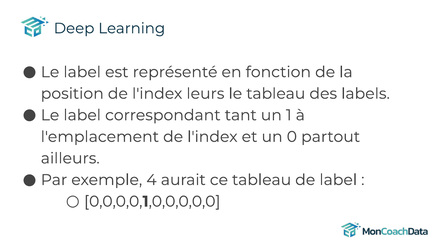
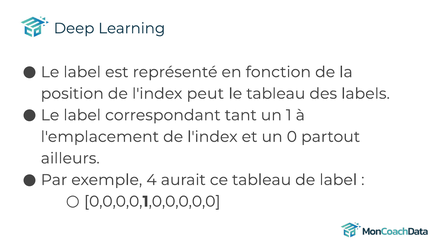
leurs: leurs -> peut
